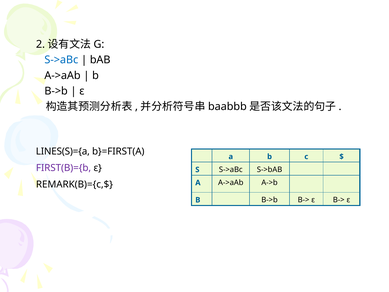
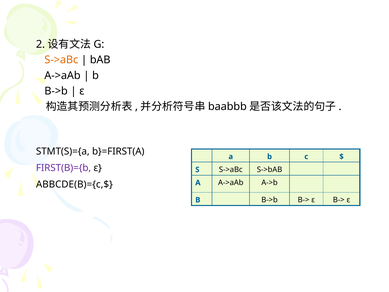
S->aBc at (61, 60) colour: blue -> orange
LINES(S)={a: LINES(S)={a -> STMT(S)={a
REMARK(B)={c,$: REMARK(B)={c,$ -> ABBCDE(B)={c,$
